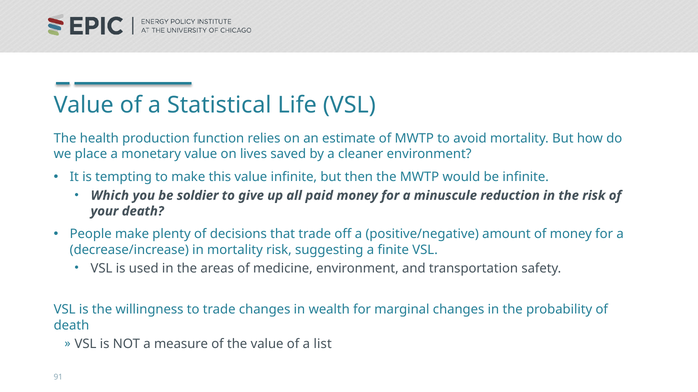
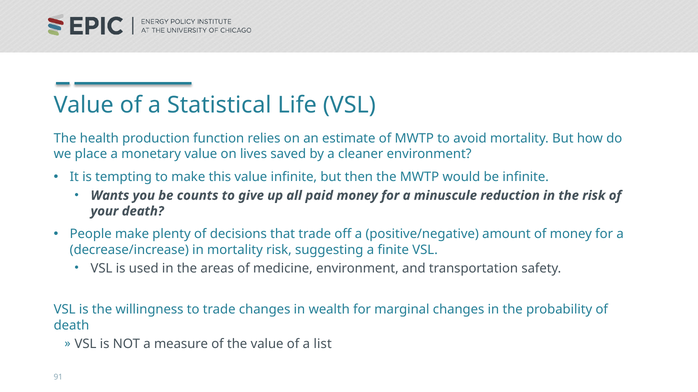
Which: Which -> Wants
soldier: soldier -> counts
